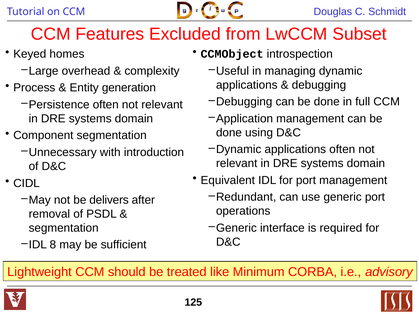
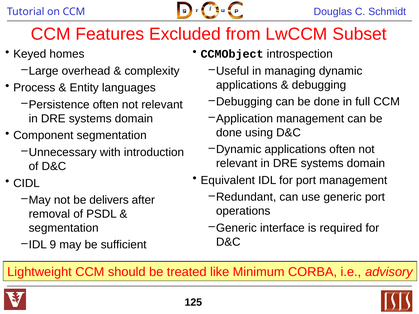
generation: generation -> languages
8: 8 -> 9
